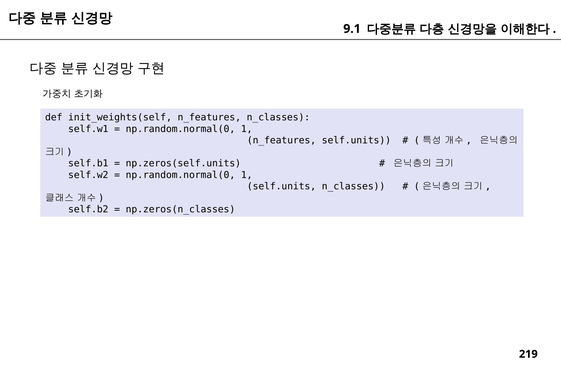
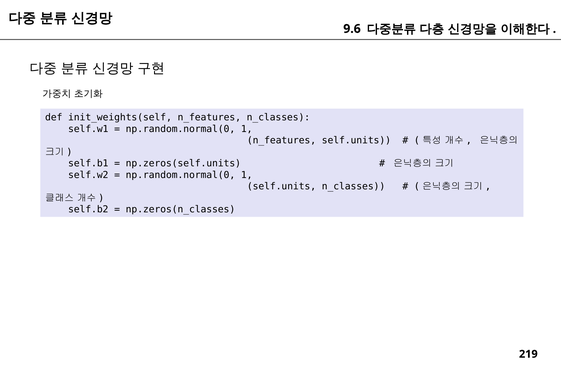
9.1: 9.1 -> 9.6
